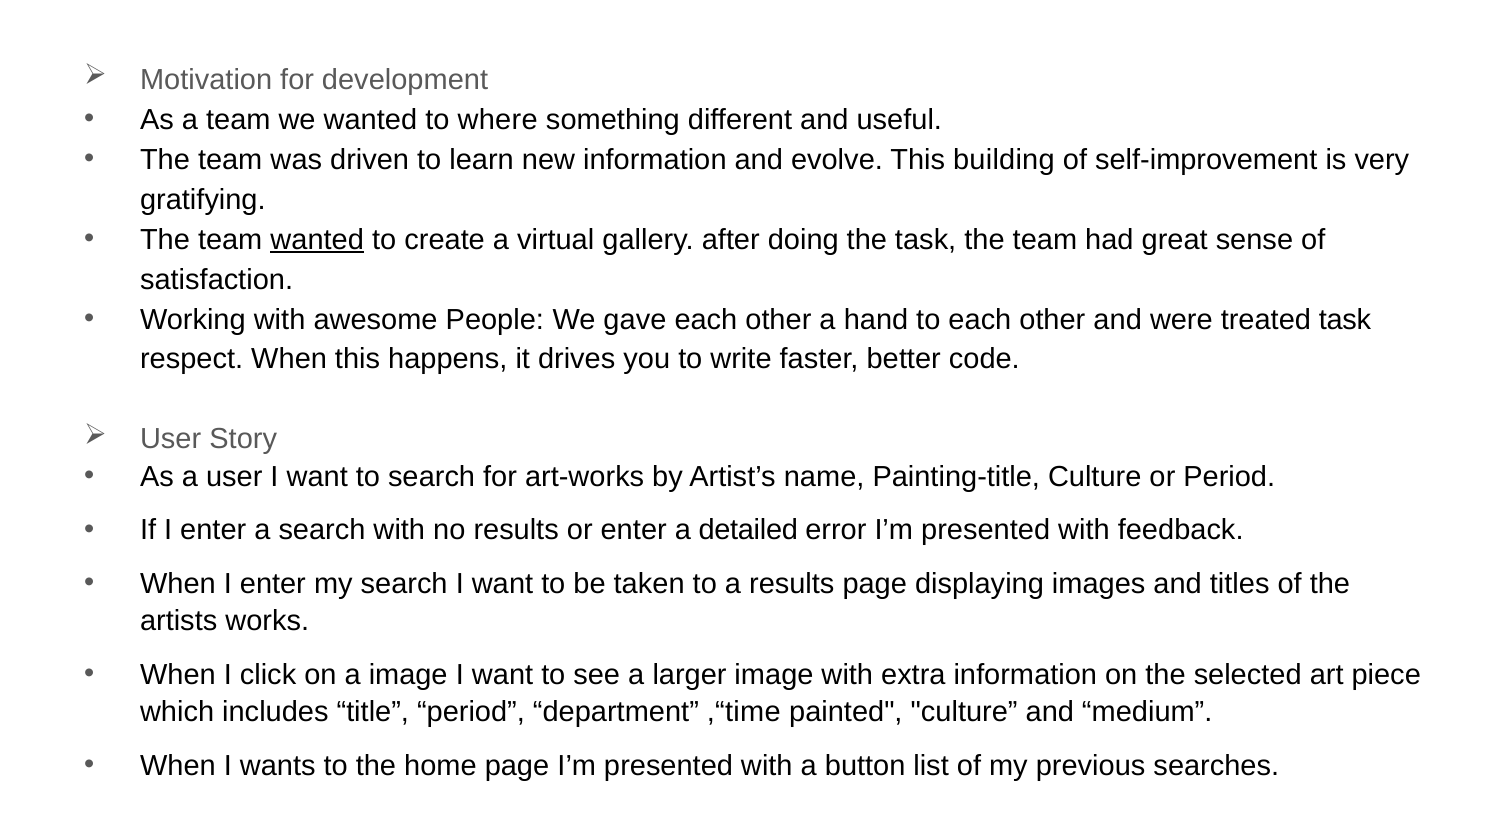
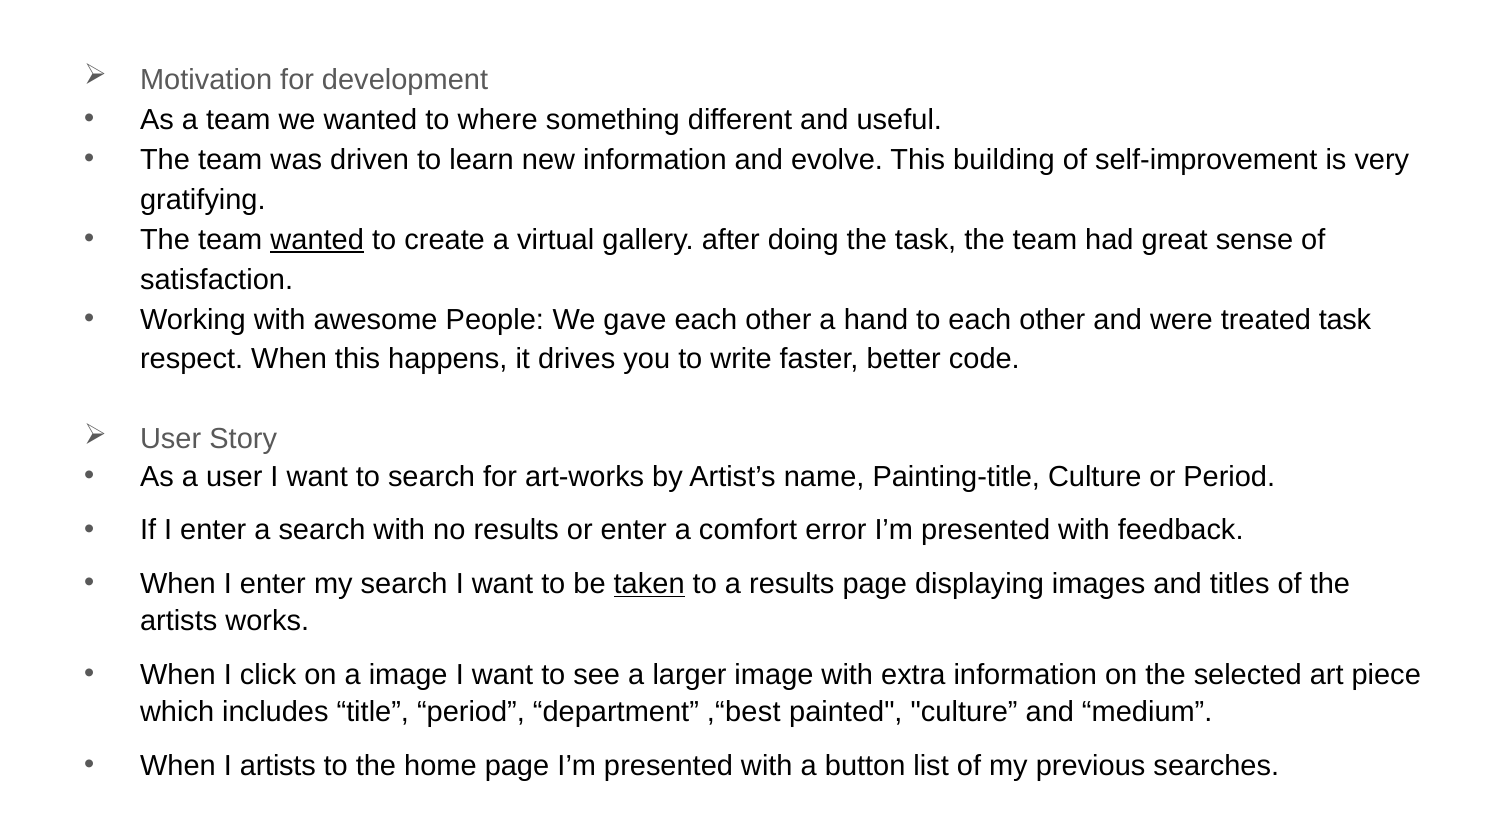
detailed: detailed -> comfort
taken underline: none -> present
,“time: ,“time -> ,“best
I wants: wants -> artists
